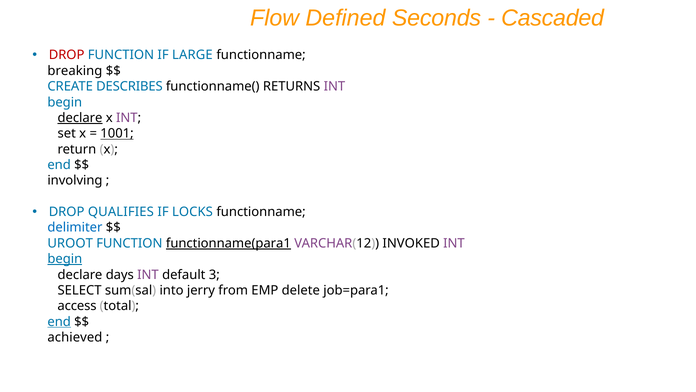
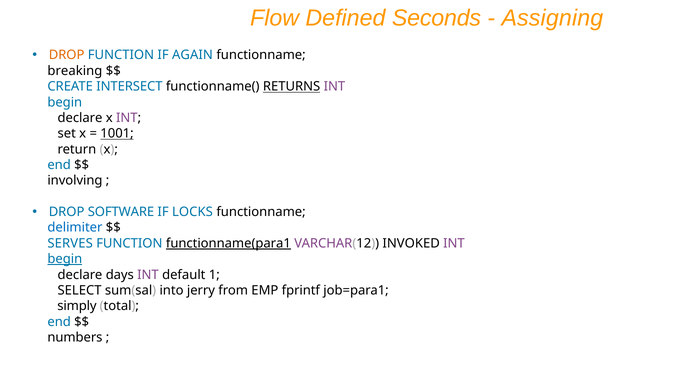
Cascaded: Cascaded -> Assigning
DROP at (67, 55) colour: red -> orange
LARGE: LARGE -> AGAIN
DESCRIBES: DESCRIBES -> INTERSECT
RETURNS underline: none -> present
declare at (80, 118) underline: present -> none
QUALIFIES: QUALIFIES -> SOFTWARE
UROOT: UROOT -> SERVES
3: 3 -> 1
delete: delete -> fprintf
access: access -> simply
end at (59, 321) underline: present -> none
achieved: achieved -> numbers
